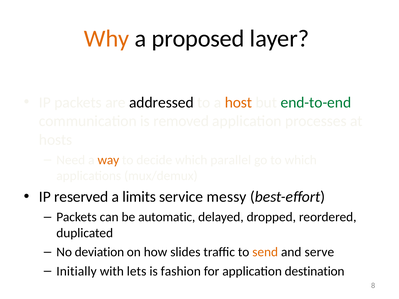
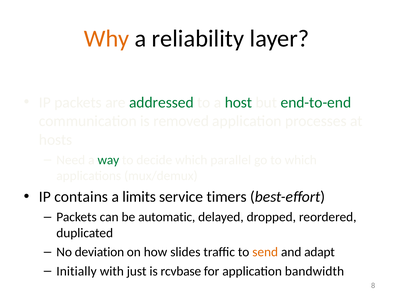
proposed: proposed -> reliability
addressed colour: black -> green
host colour: orange -> green
way colour: orange -> green
reserved: reserved -> contains
messy: messy -> timers
serve: serve -> adapt
lets: lets -> just
fashion: fashion -> rcvbase
destination: destination -> bandwidth
